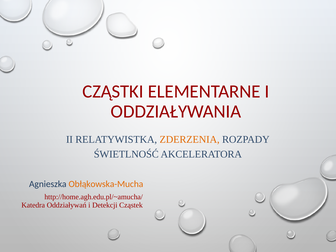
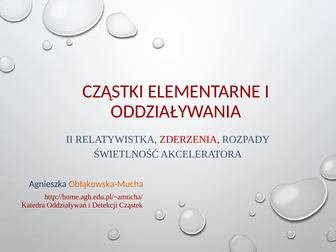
ZDERZENIA colour: orange -> red
